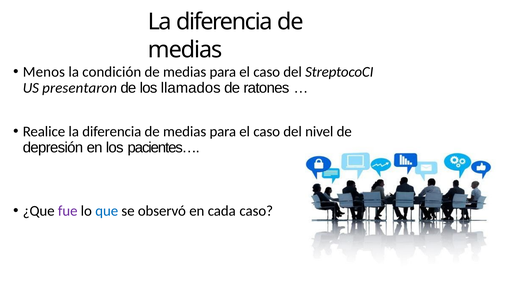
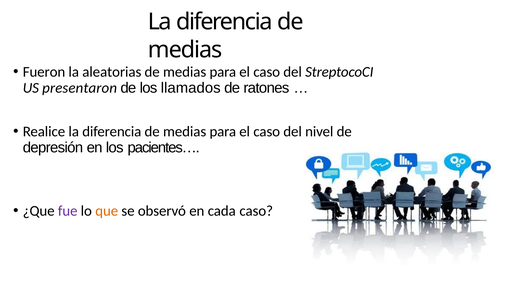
Menos: Menos -> Fueron
condición: condición -> aleatorias
que colour: blue -> orange
